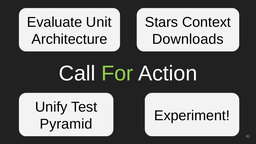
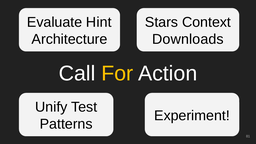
Unit: Unit -> Hint
For colour: light green -> yellow
Pyramid: Pyramid -> Patterns
